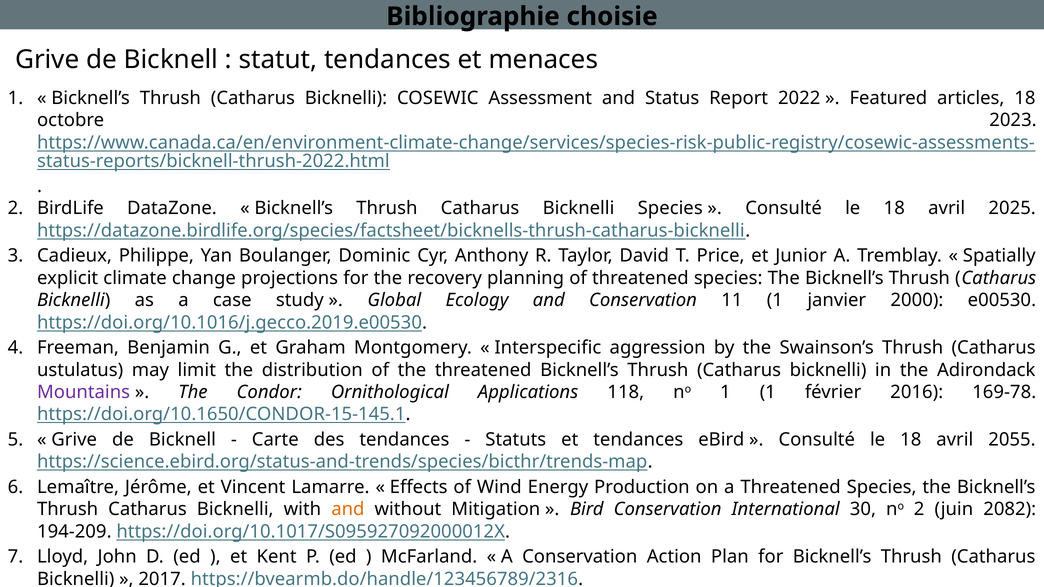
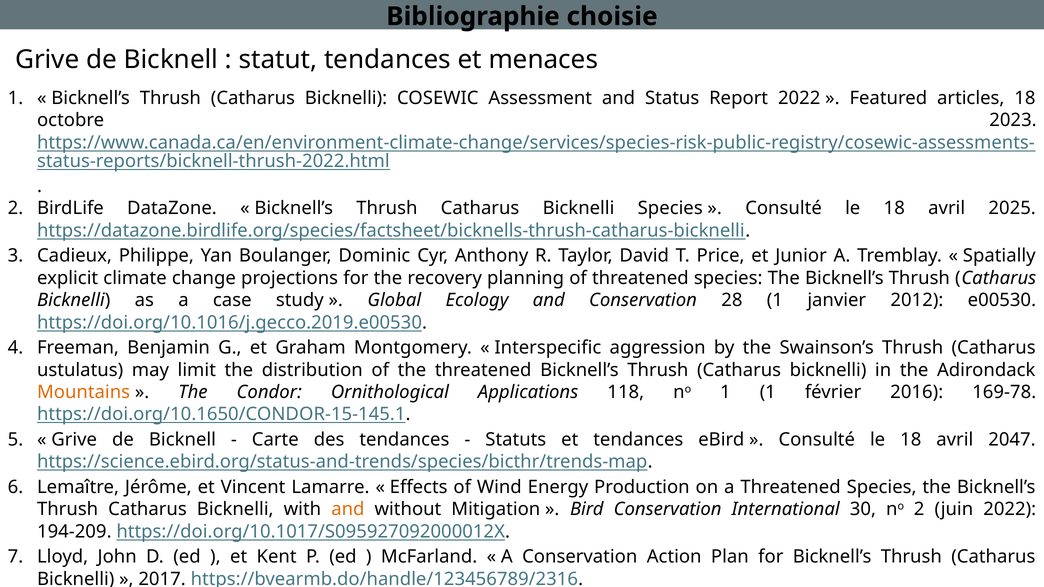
11: 11 -> 28
2000: 2000 -> 2012
Mountains colour: purple -> orange
2055: 2055 -> 2047
juin 2082: 2082 -> 2022
